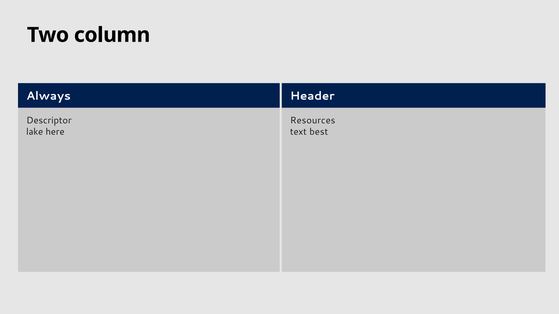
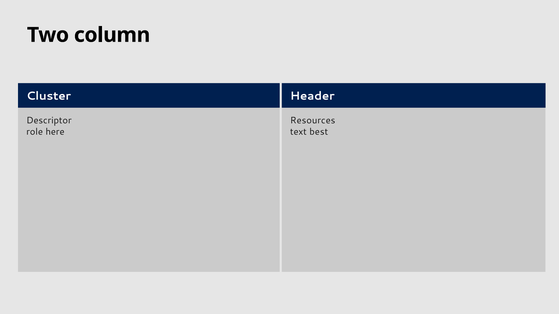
Always: Always -> Cluster
lake: lake -> role
